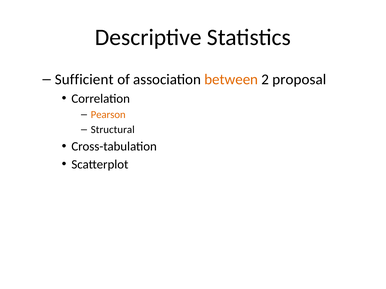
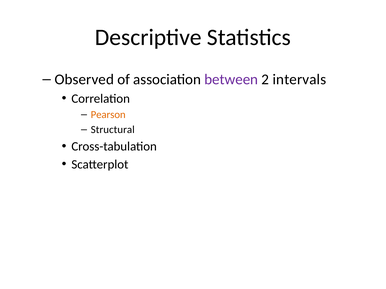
Sufficient: Sufficient -> Observed
between colour: orange -> purple
proposal: proposal -> intervals
